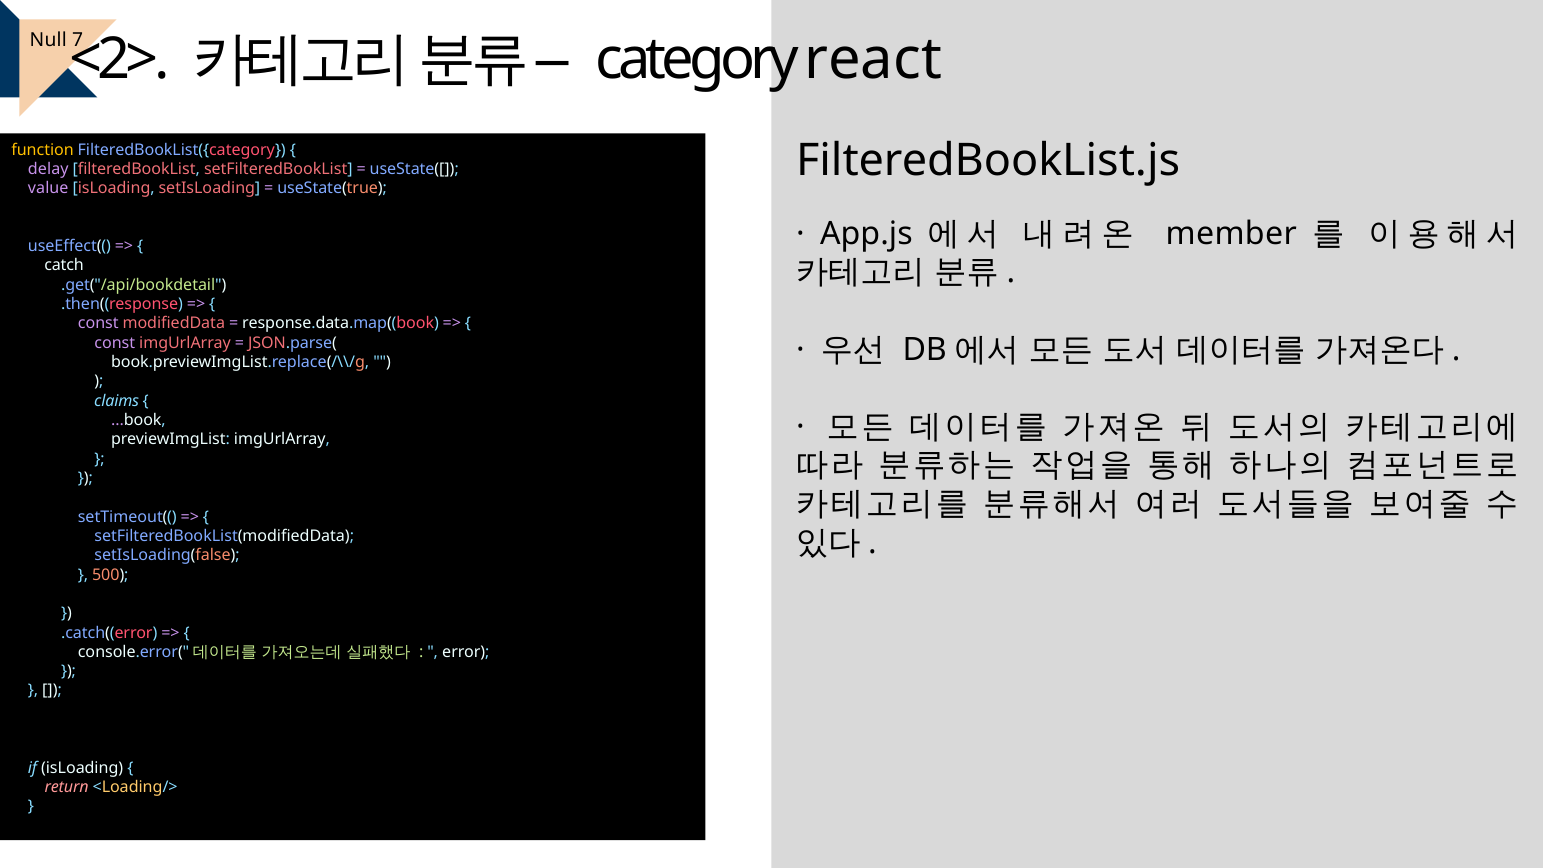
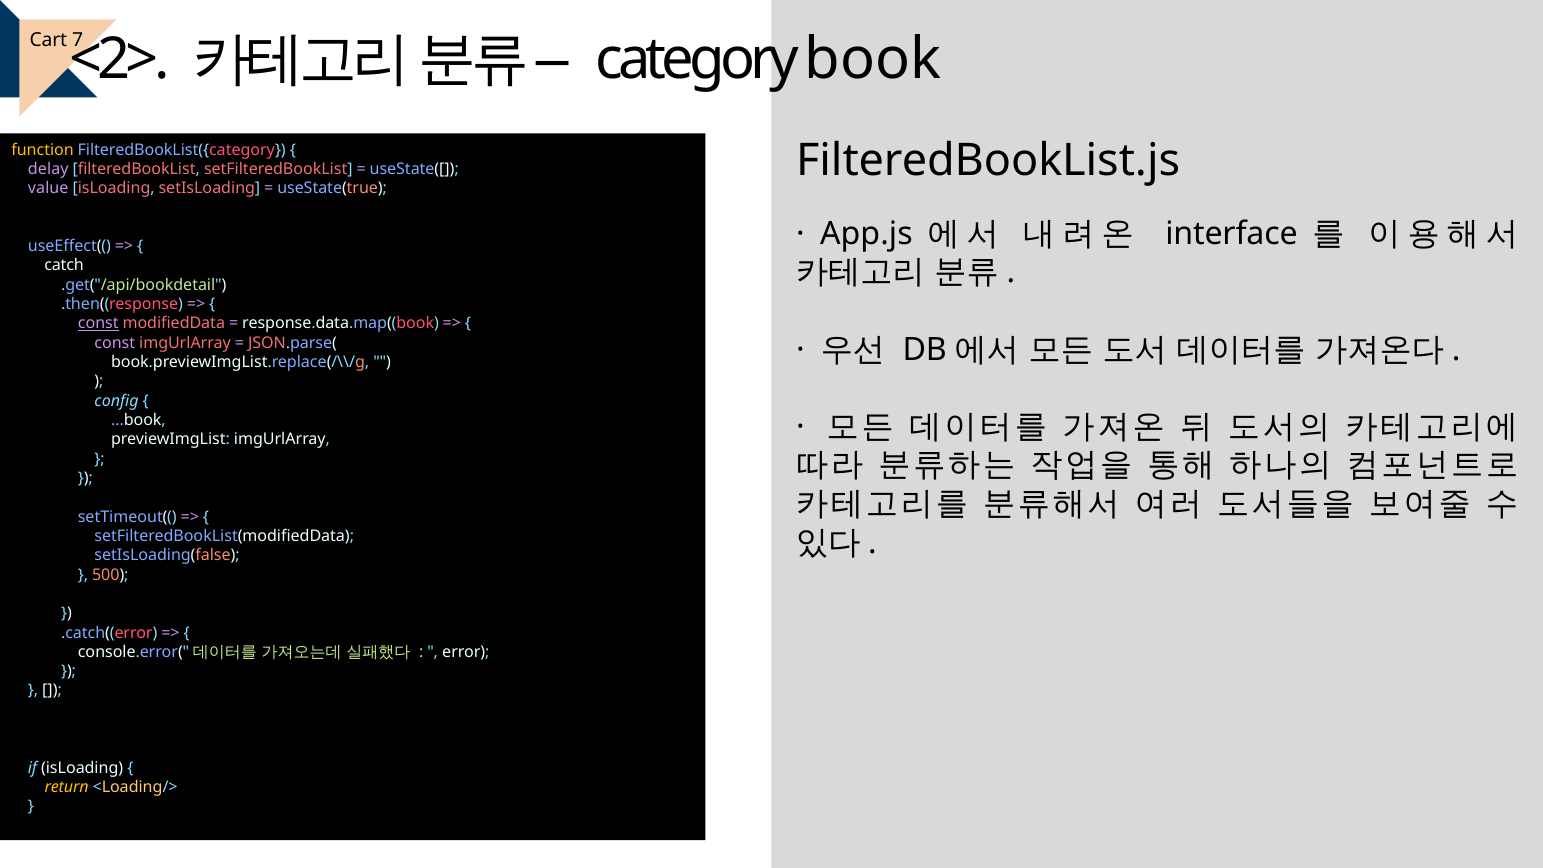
Null: Null -> Cart
react: react -> book
member: member -> interface
const at (98, 324) underline: none -> present
claims: claims -> config
return colour: pink -> yellow
